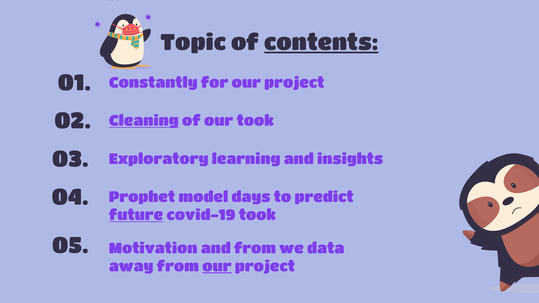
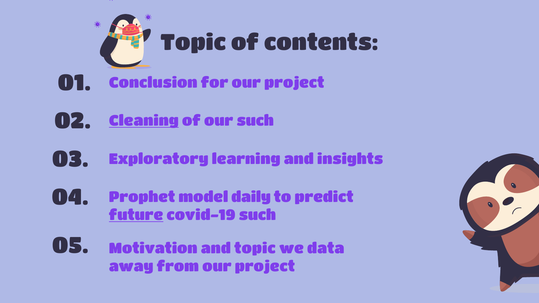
contents underline: present -> none
Constantly: Constantly -> Conclusion
our took: took -> such
days: days -> daily
covid-19 took: took -> such
and from: from -> topic
our at (217, 267) underline: present -> none
